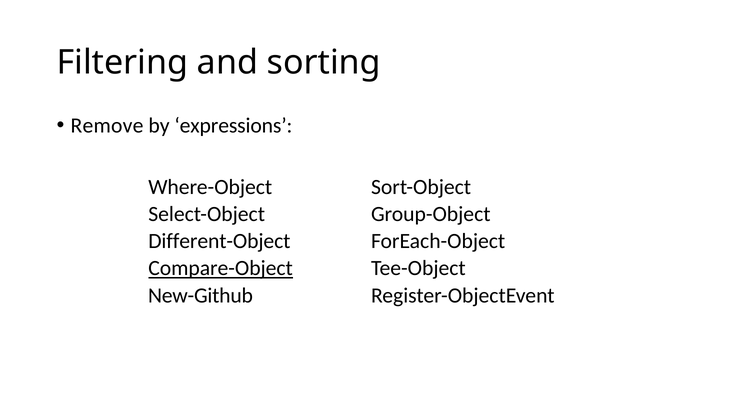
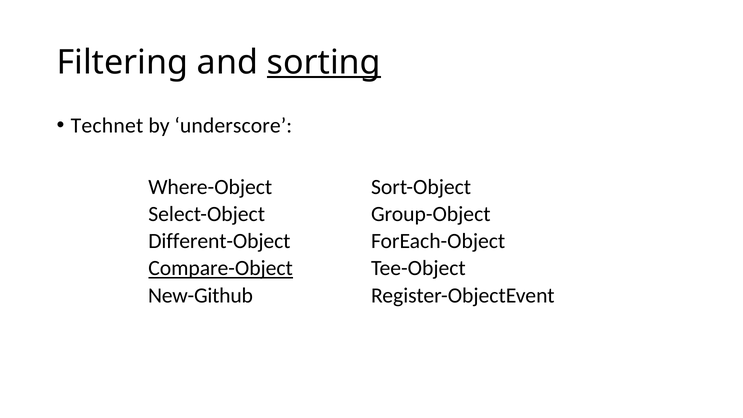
sorting underline: none -> present
Remove: Remove -> Technet
expressions: expressions -> underscore
